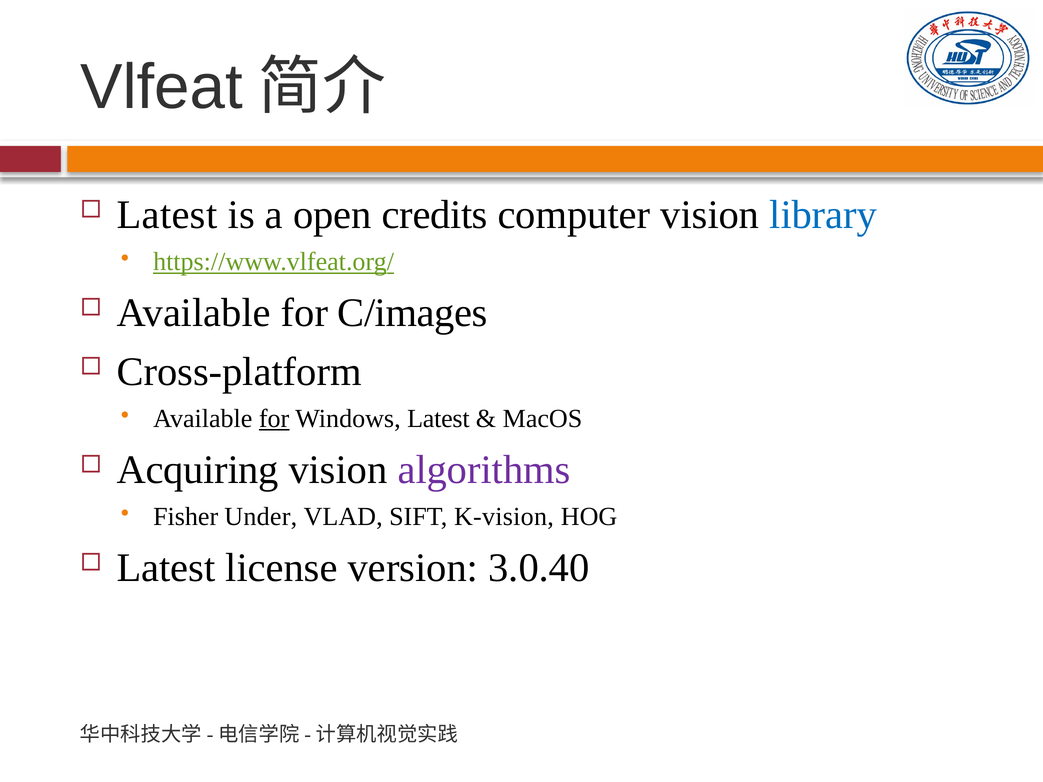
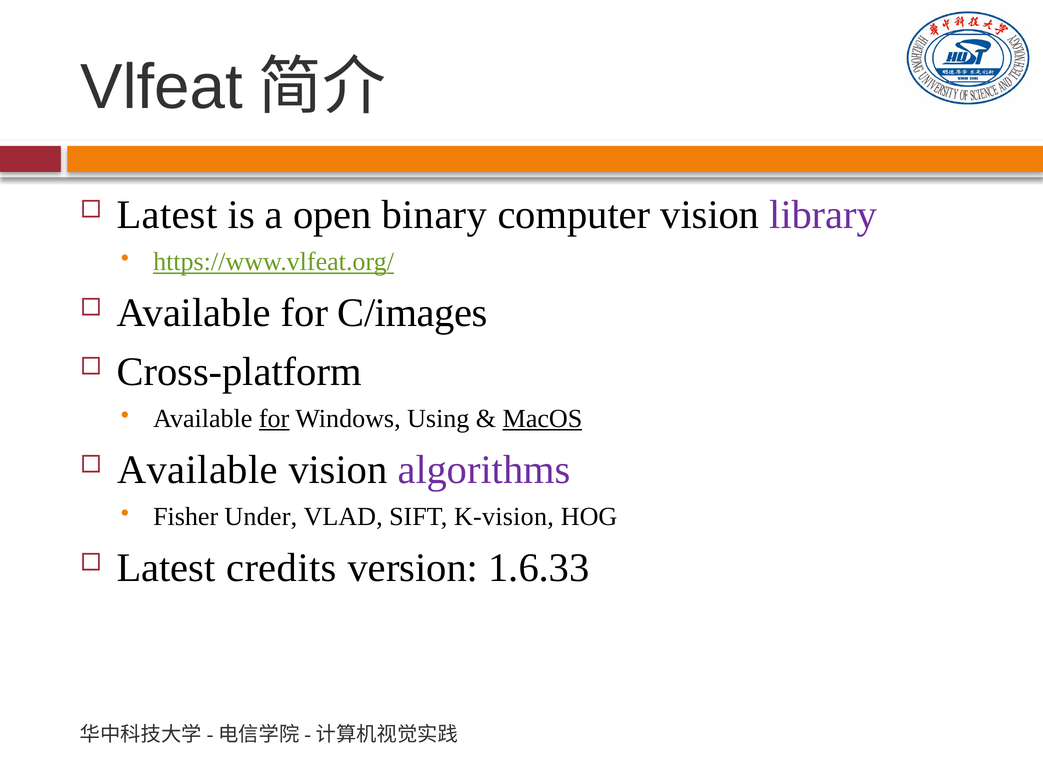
credits: credits -> binary
library colour: blue -> purple
Windows Latest: Latest -> Using
MacOS underline: none -> present
Acquiring at (198, 470): Acquiring -> Available
license: license -> credits
3.0.40: 3.0.40 -> 1.6.33
